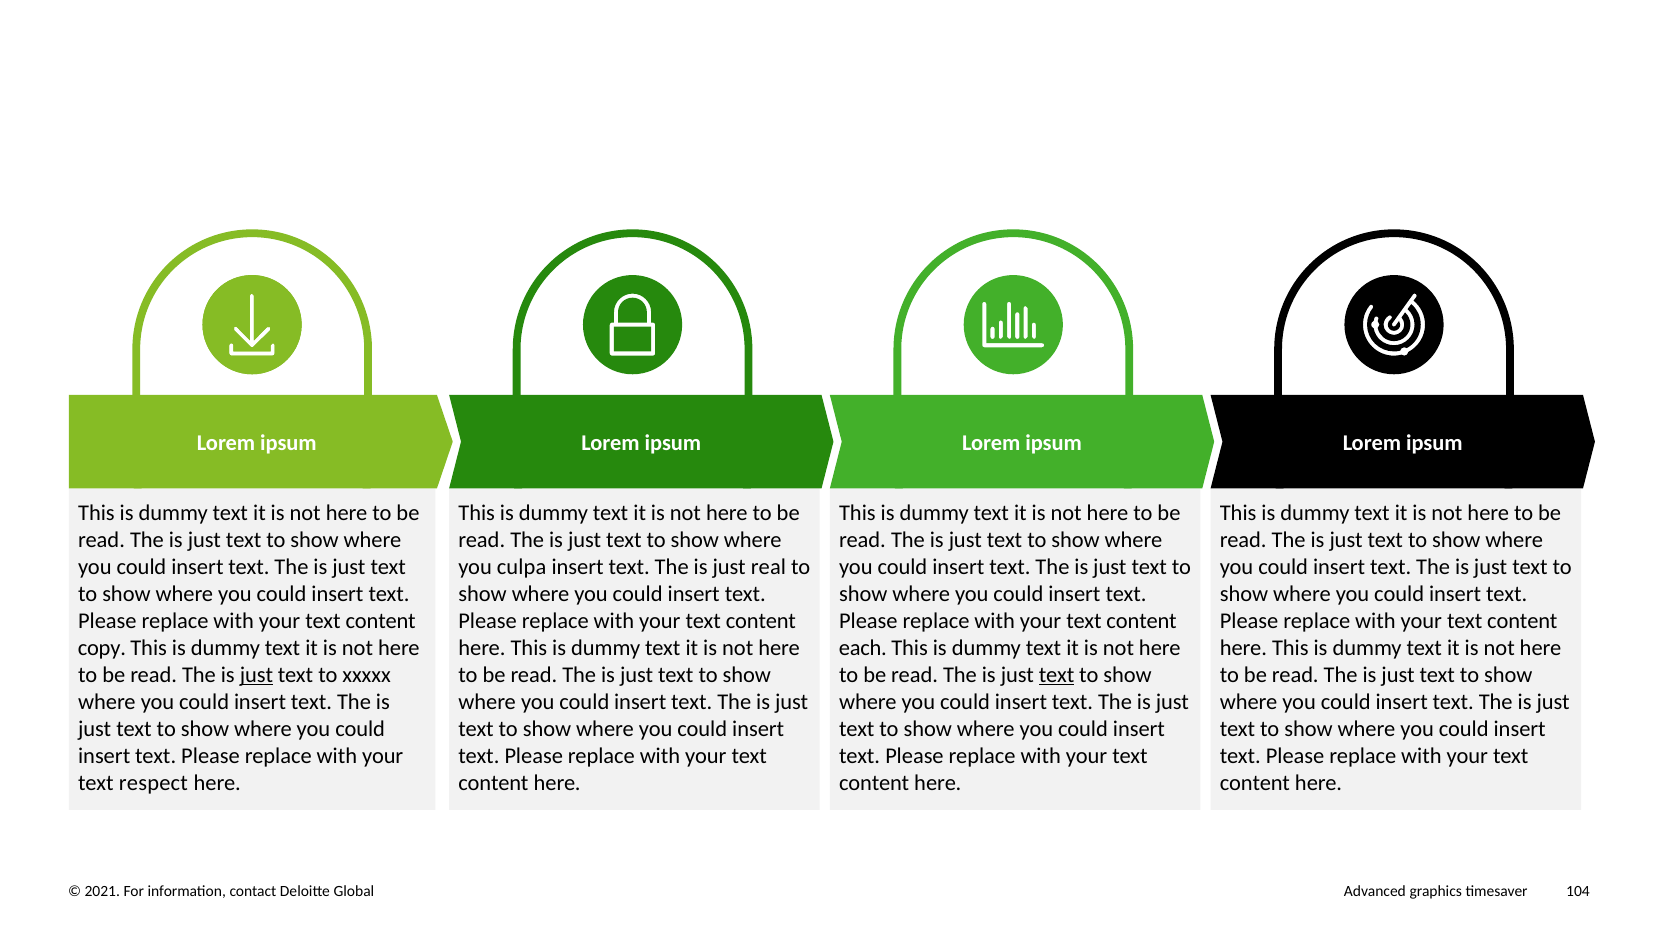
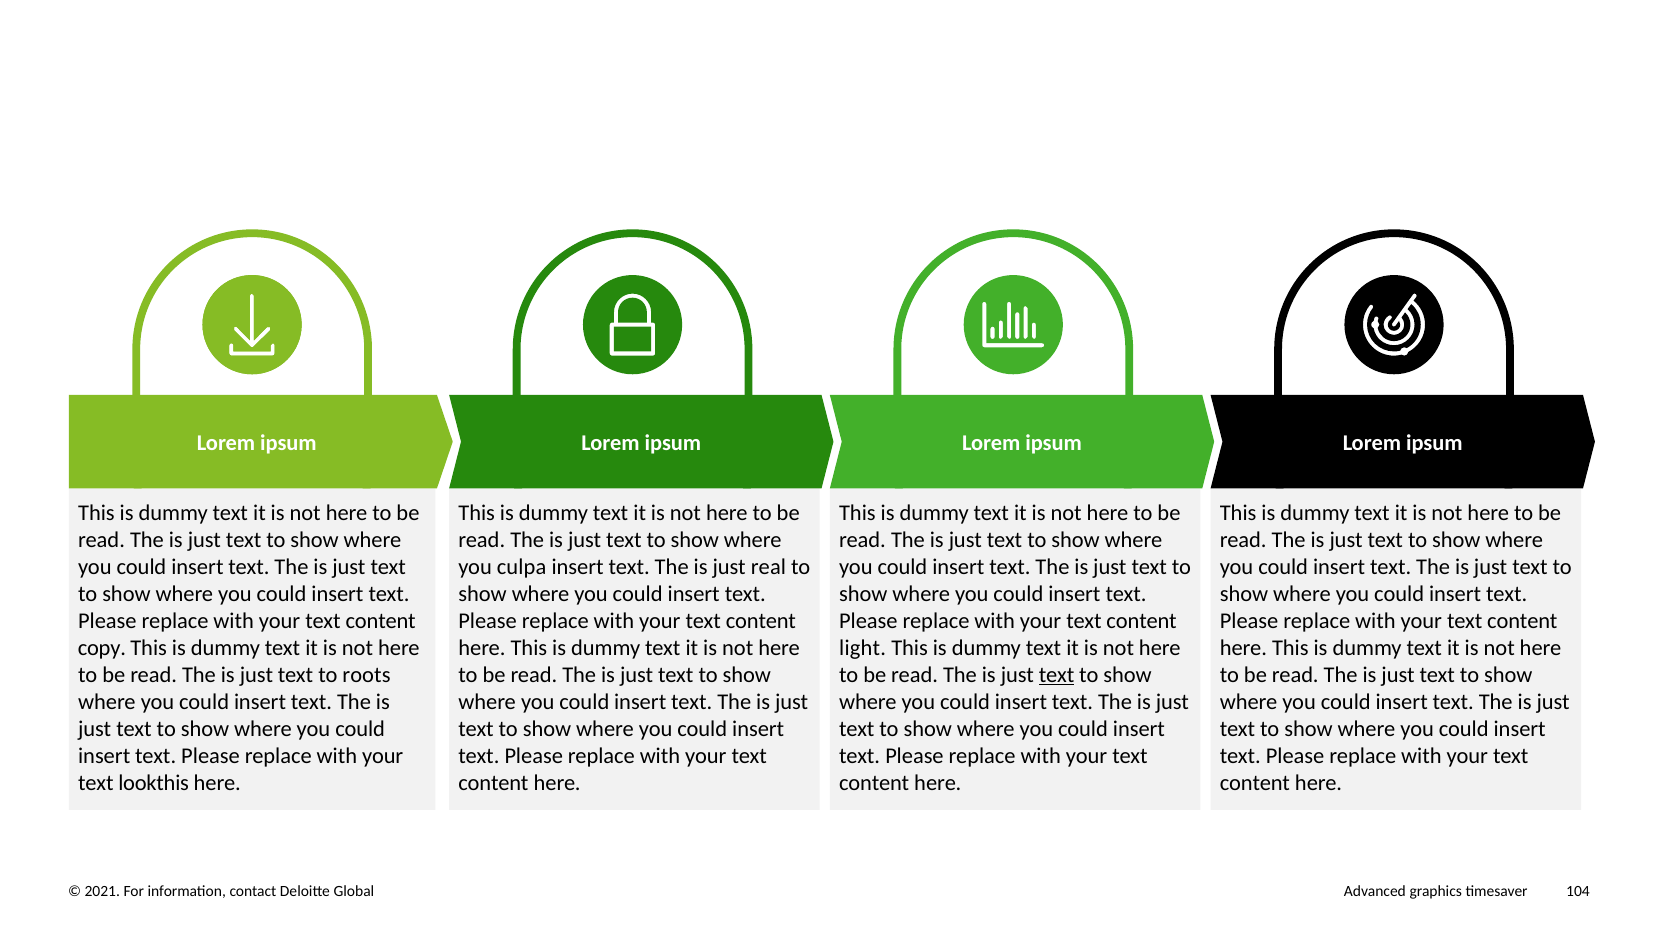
each: each -> light
just at (256, 674) underline: present -> none
xxxxx: xxxxx -> roots
respect: respect -> lookthis
